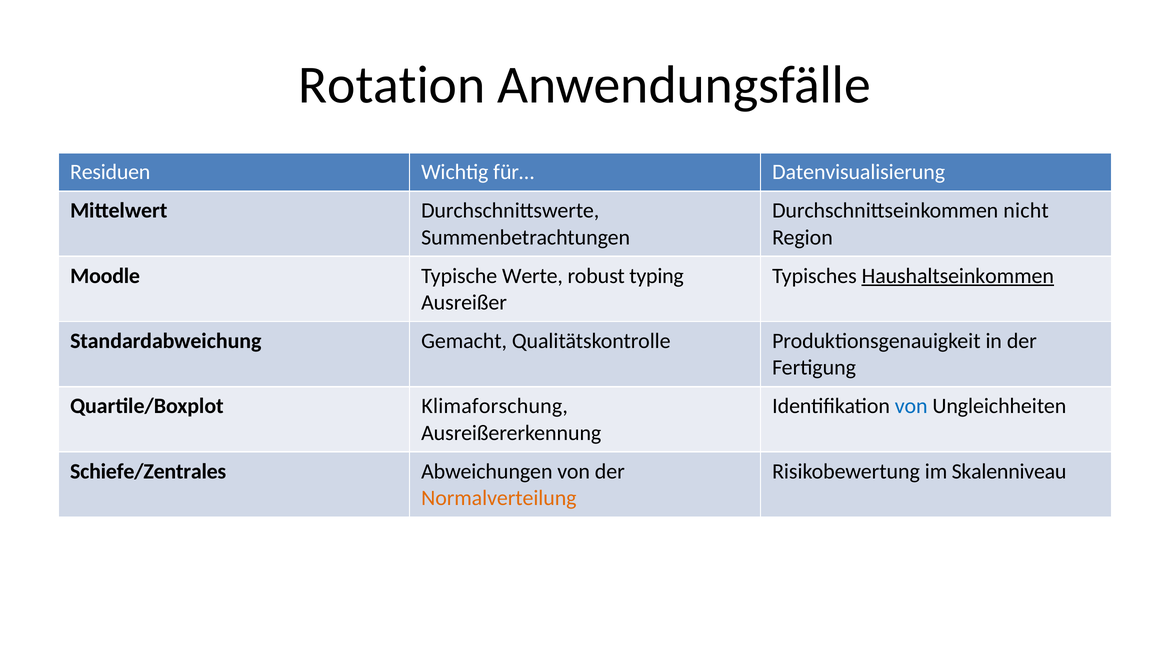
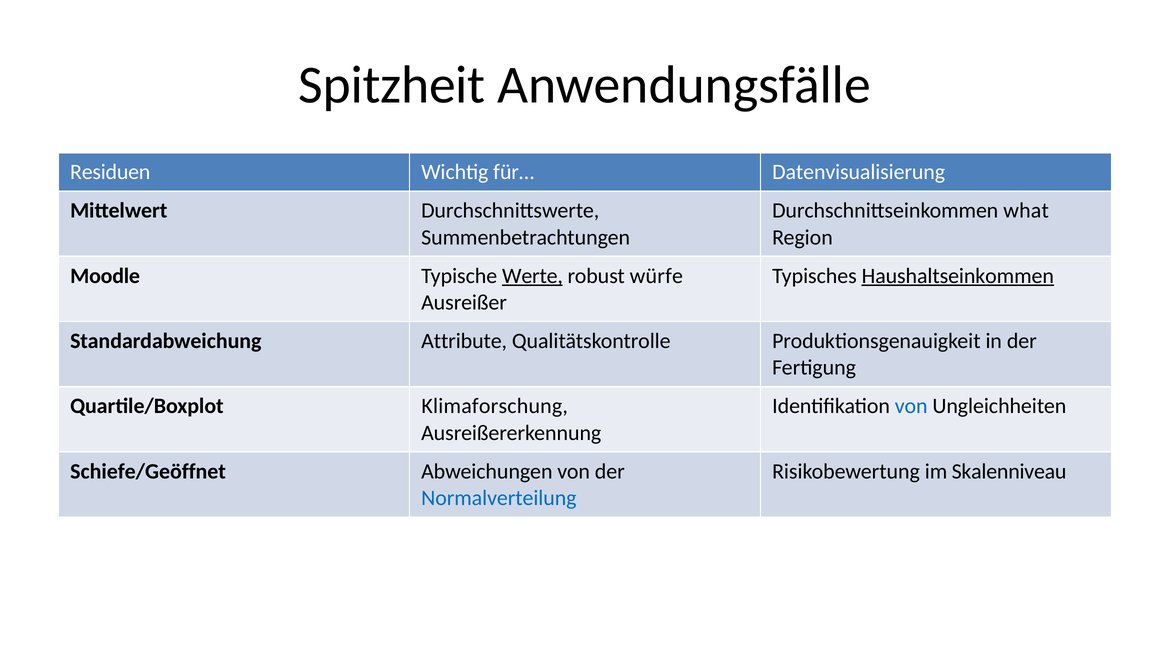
Rotation: Rotation -> Spitzheit
nicht: nicht -> what
Werte underline: none -> present
typing: typing -> würfe
Gemacht: Gemacht -> Attribute
Schiefe/Zentrales: Schiefe/Zentrales -> Schiefe/Geöffnet
Normalverteilung colour: orange -> blue
